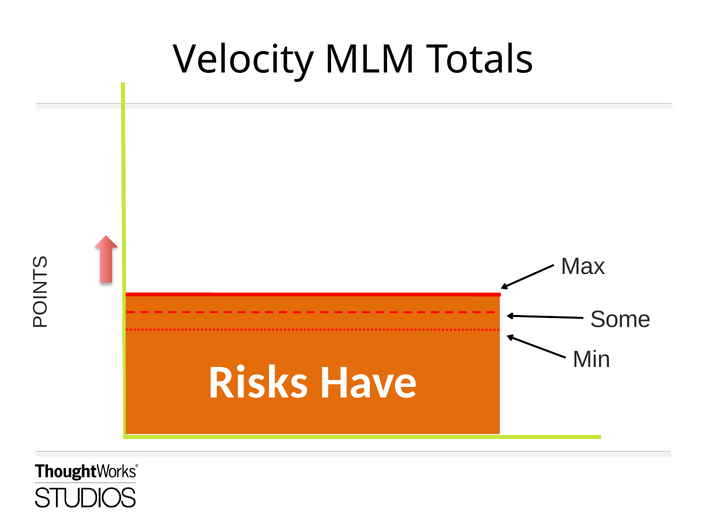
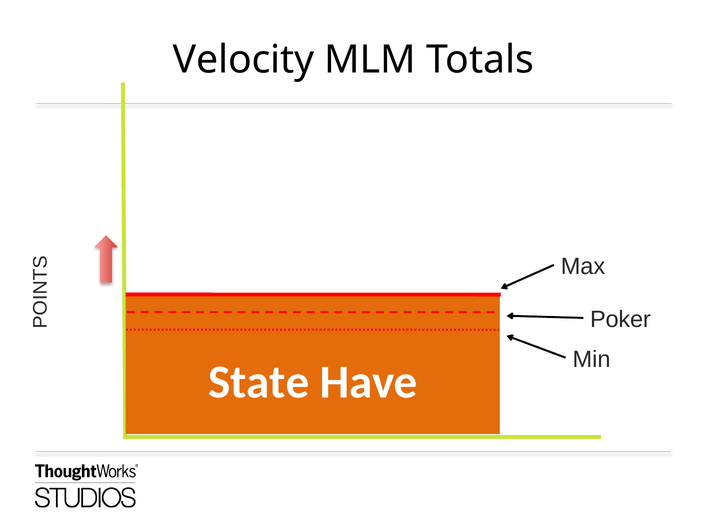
Some: Some -> Poker
Risks: Risks -> State
